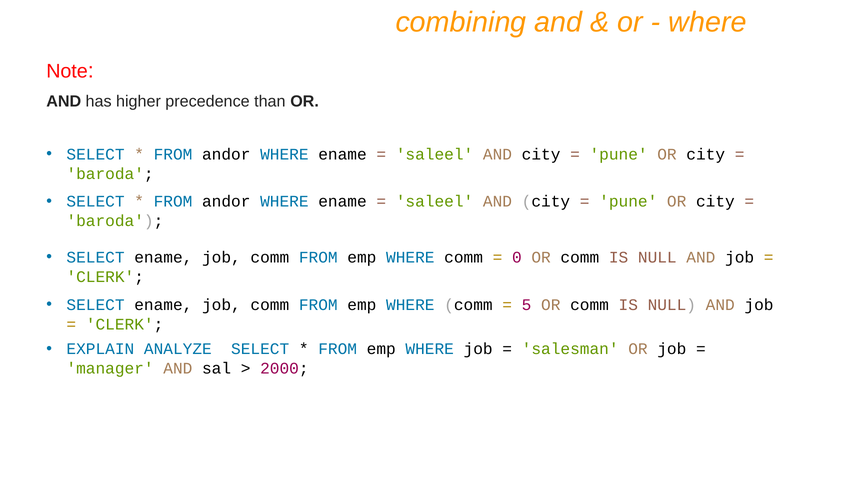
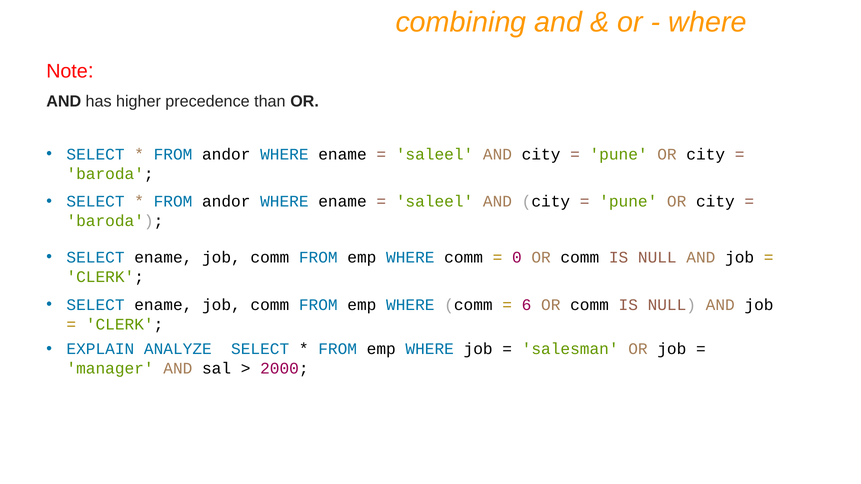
5: 5 -> 6
